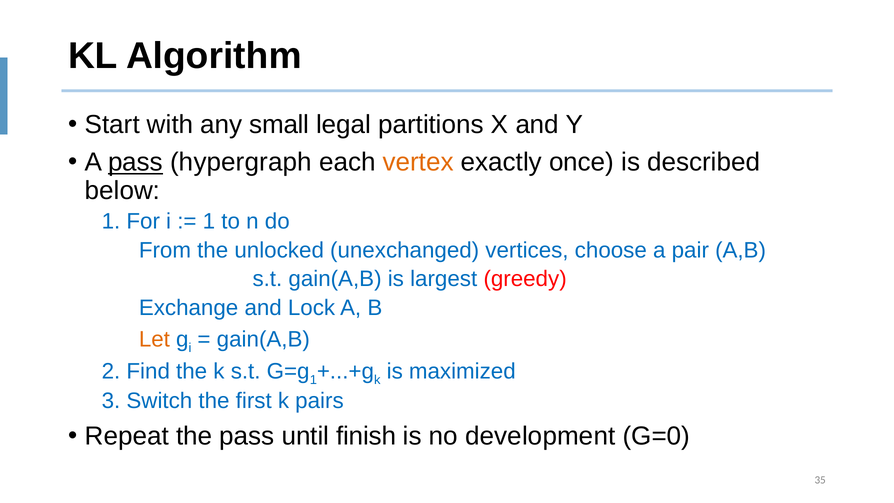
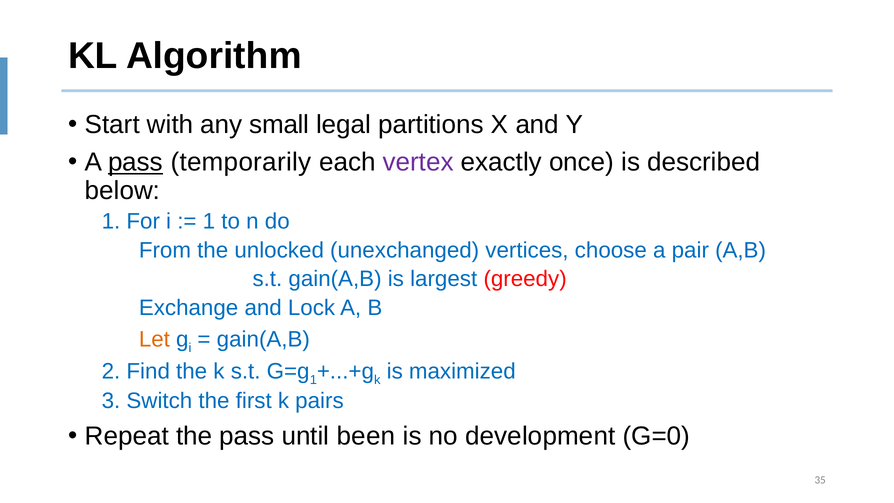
hypergraph: hypergraph -> temporarily
vertex colour: orange -> purple
finish: finish -> been
